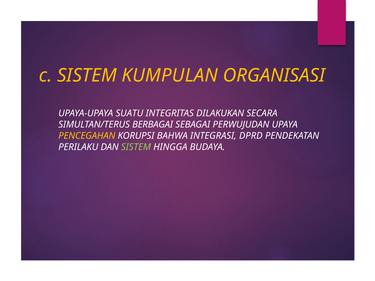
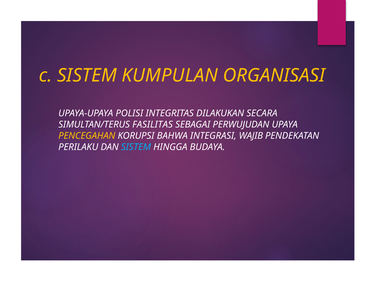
SUATU: SUATU -> POLISI
BERBAGAI: BERBAGAI -> FASILITAS
DPRD: DPRD -> WAJIB
SISTEM at (136, 147) colour: light green -> light blue
